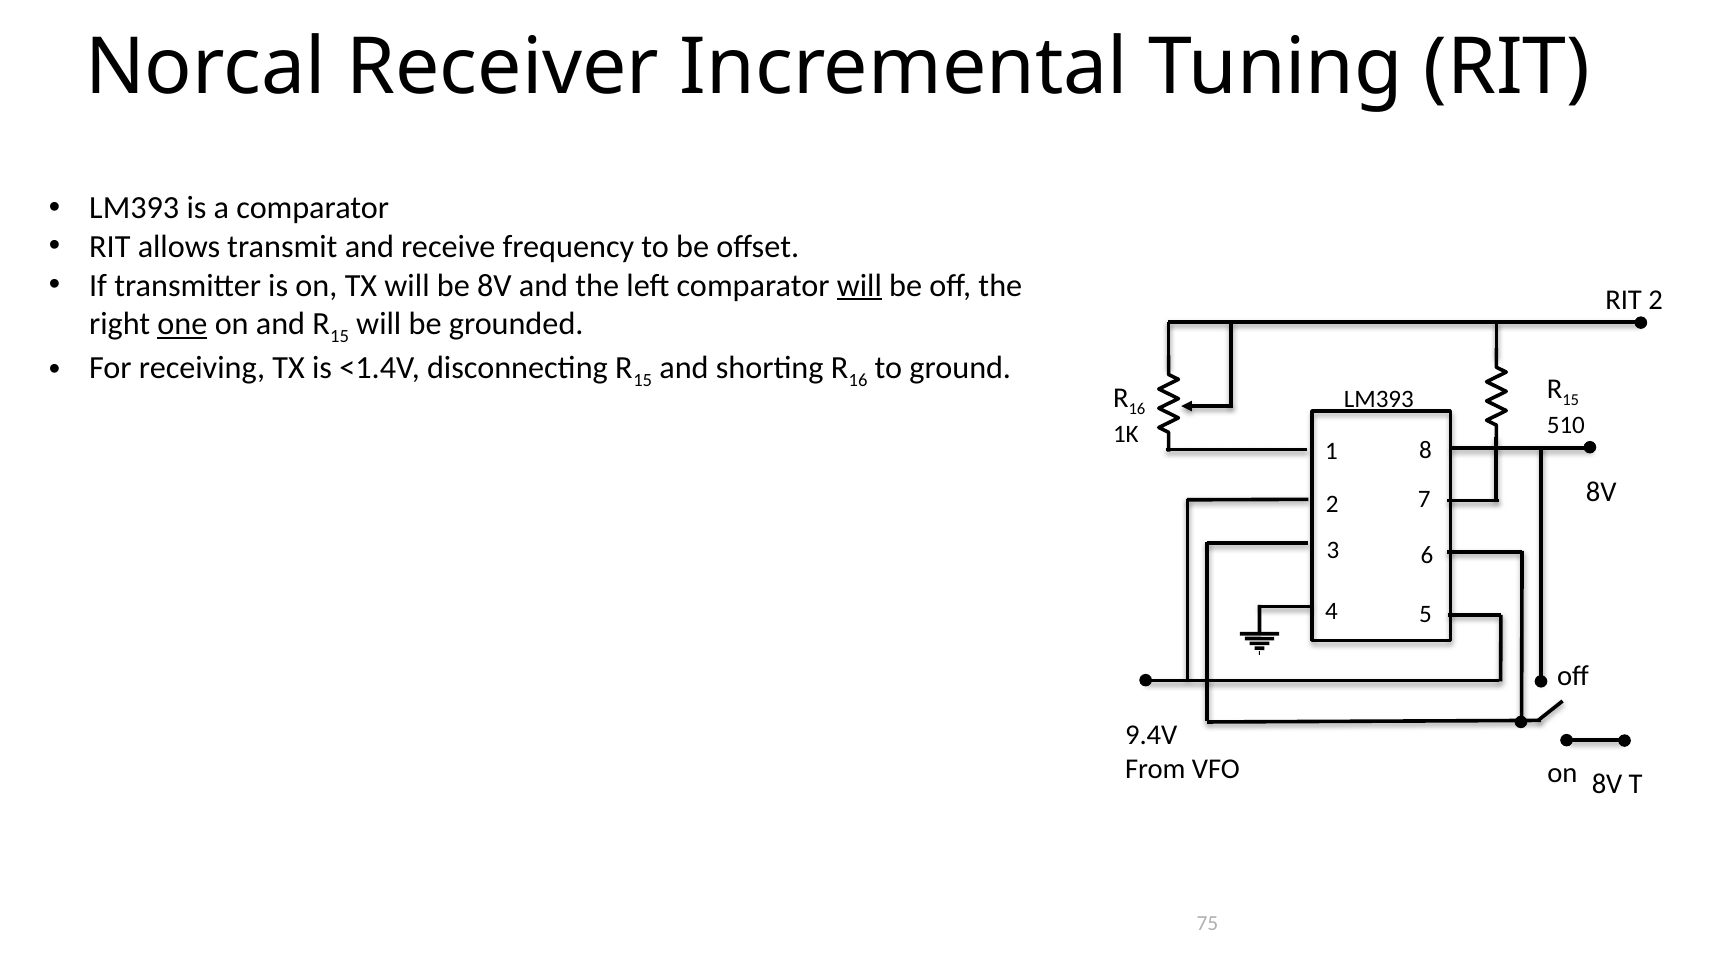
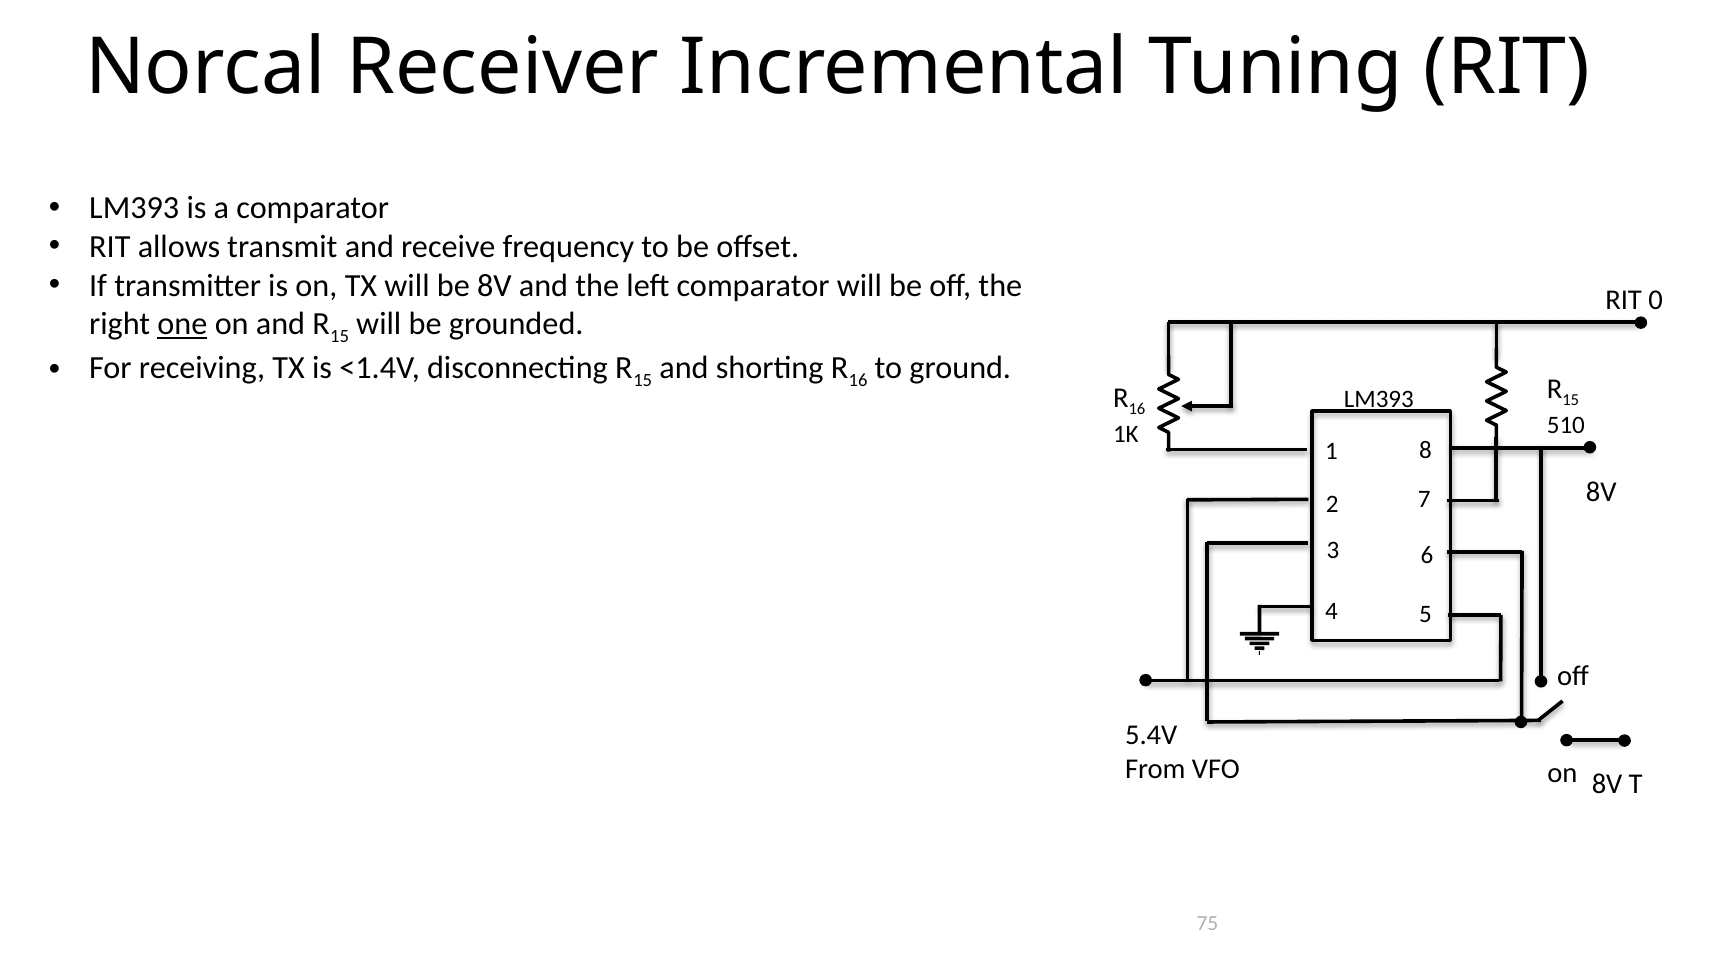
will at (859, 286) underline: present -> none
RIT 2: 2 -> 0
9.4V: 9.4V -> 5.4V
